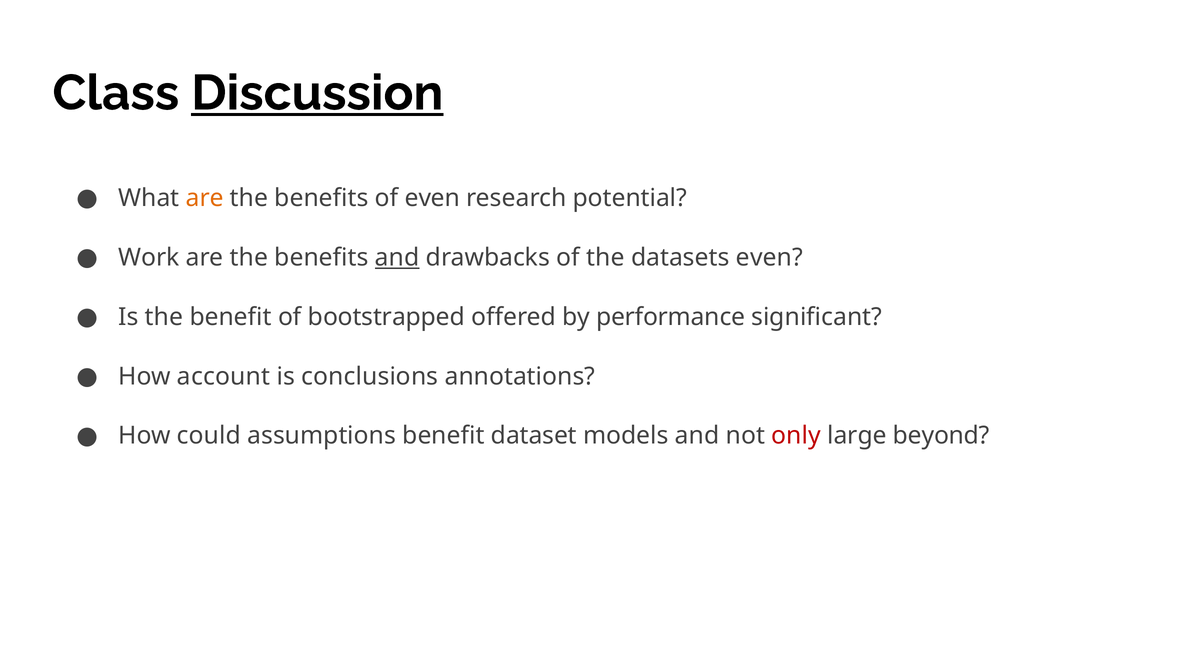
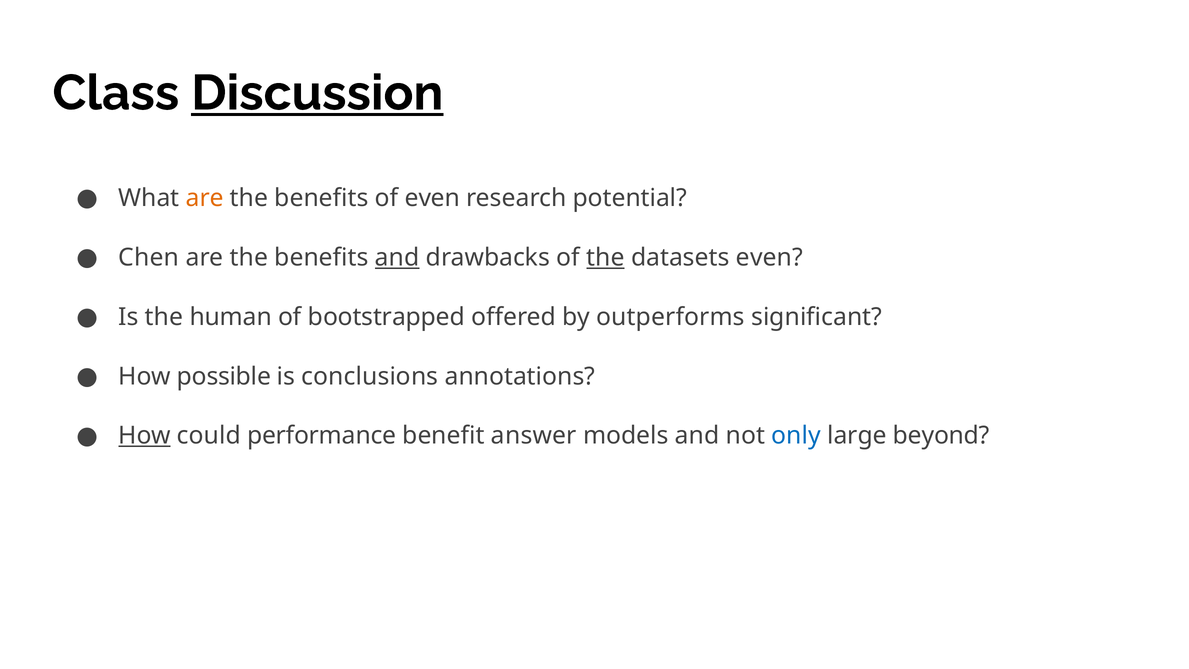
Work: Work -> Chen
the at (605, 257) underline: none -> present
the benefit: benefit -> human
performance: performance -> outperforms
account: account -> possible
How at (145, 436) underline: none -> present
assumptions: assumptions -> performance
dataset: dataset -> answer
only colour: red -> blue
